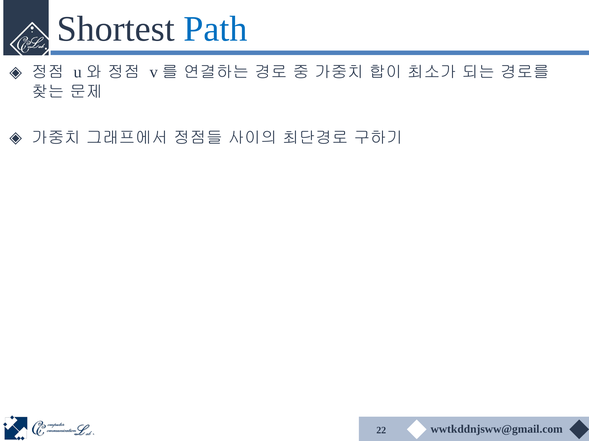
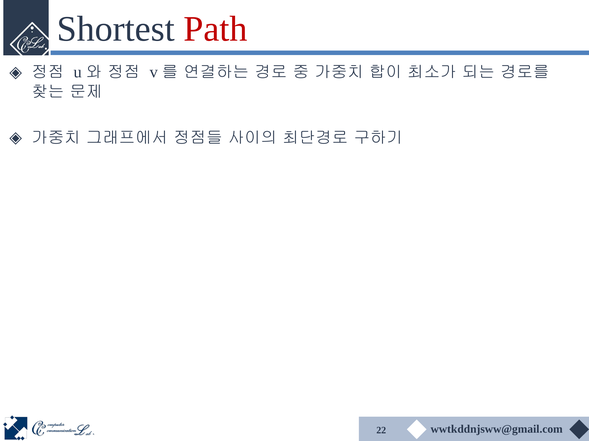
Path colour: blue -> red
